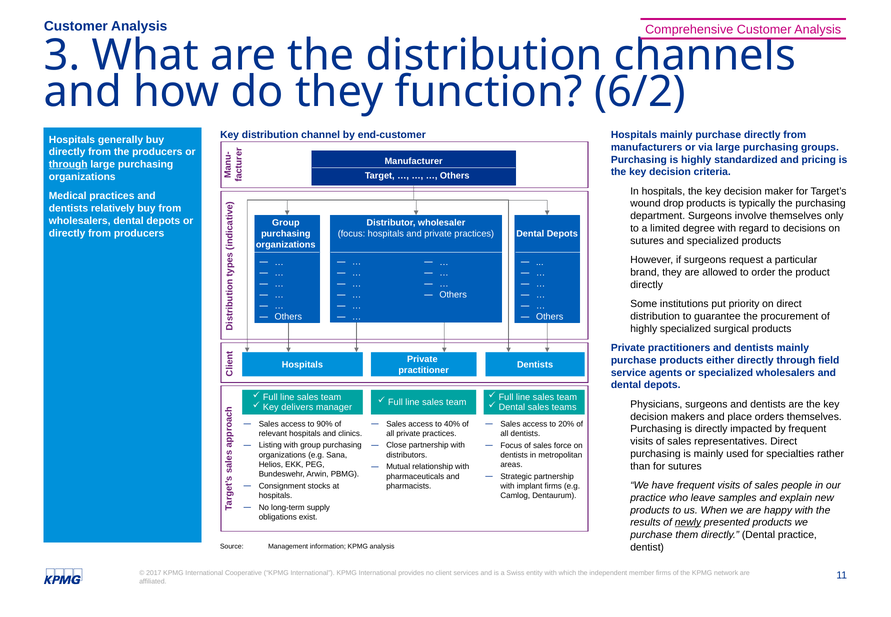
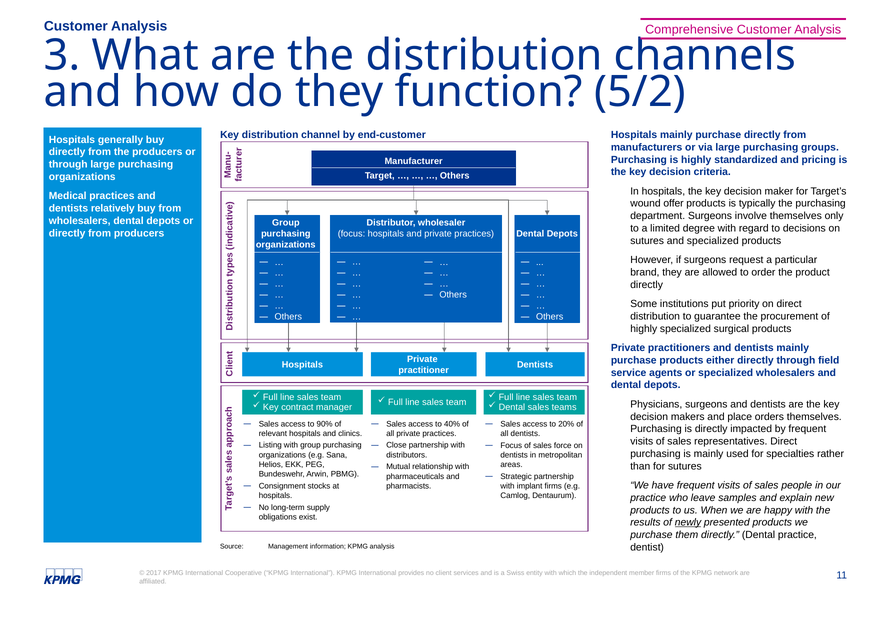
6/2: 6/2 -> 5/2
through at (68, 164) underline: present -> none
drop: drop -> offer
delivers: delivers -> contract
